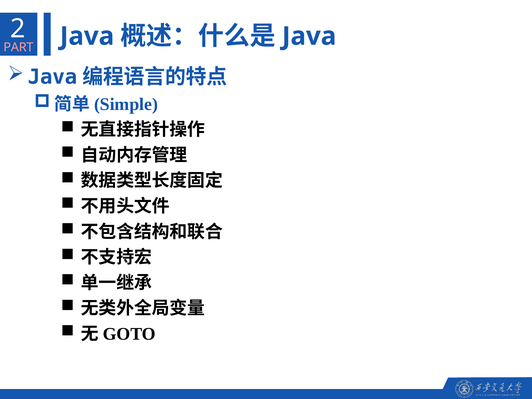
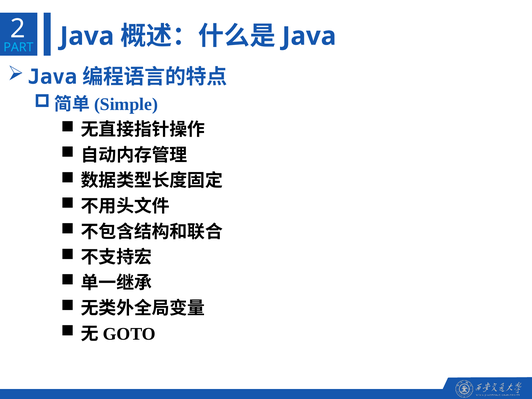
PART colour: pink -> light blue
